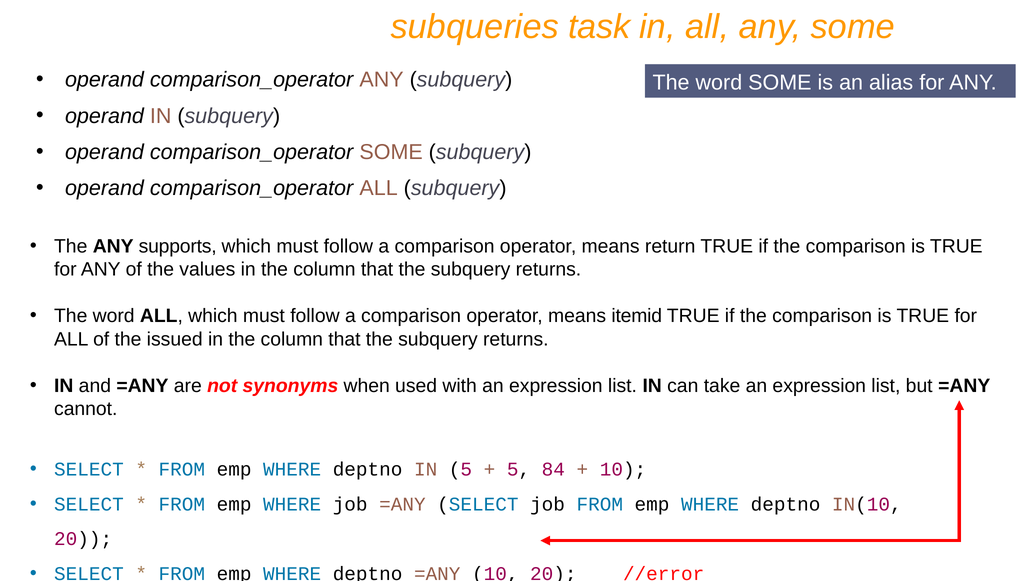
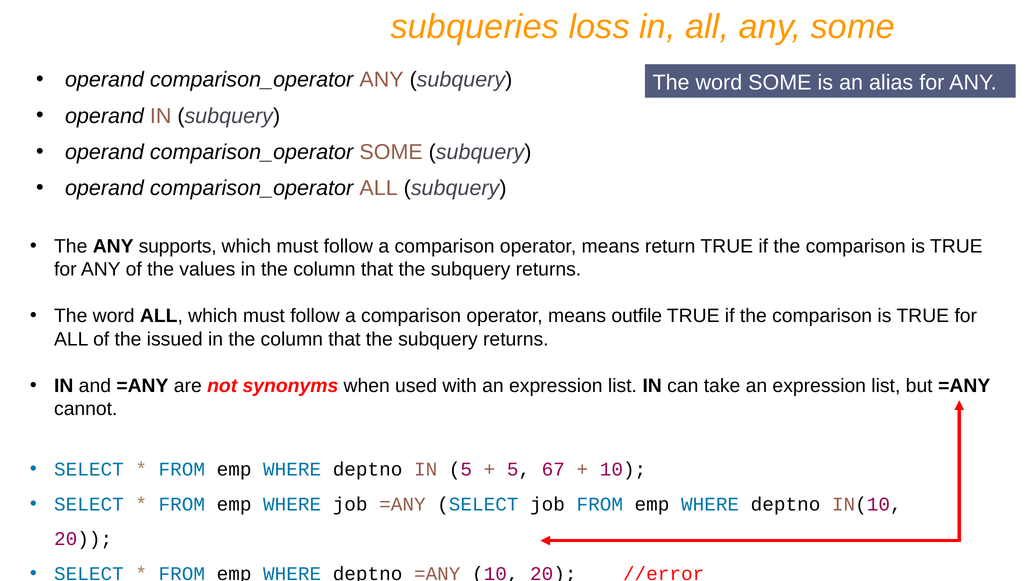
task: task -> loss
itemid: itemid -> outfile
84: 84 -> 67
